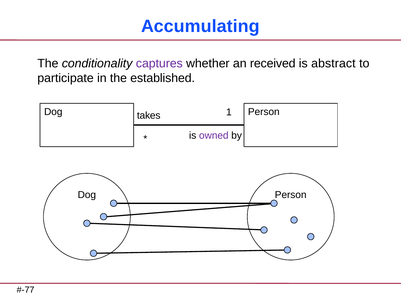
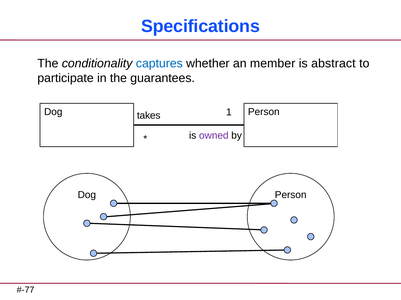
Accumulating: Accumulating -> Specifications
captures colour: purple -> blue
received: received -> member
established: established -> guarantees
